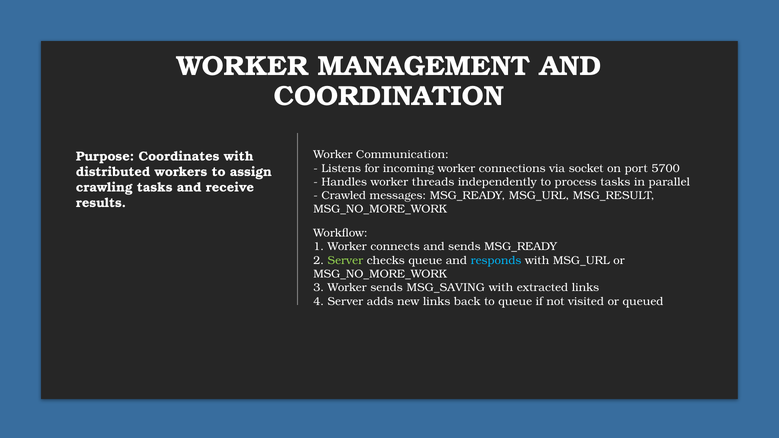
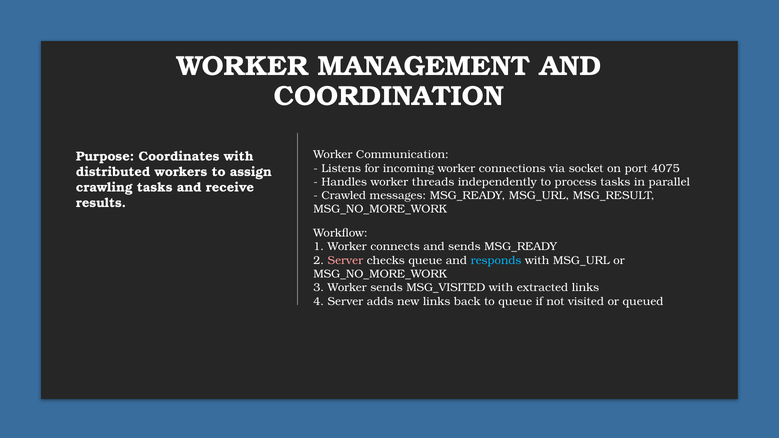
5700: 5700 -> 4075
Server at (345, 260) colour: light green -> pink
MSG_SAVING: MSG_SAVING -> MSG_VISITED
